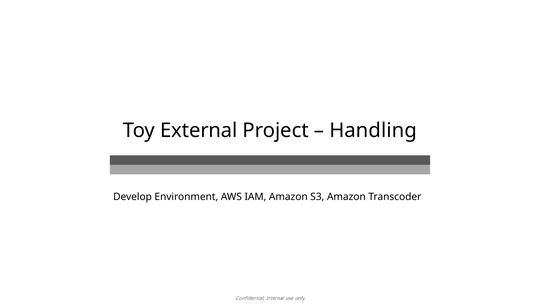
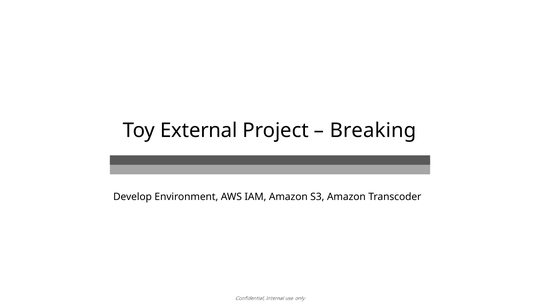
Handling: Handling -> Breaking
